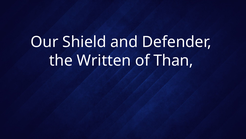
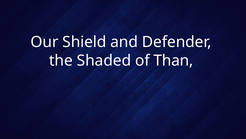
Written: Written -> Shaded
